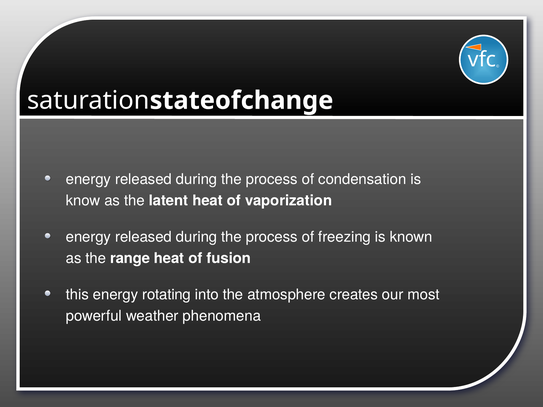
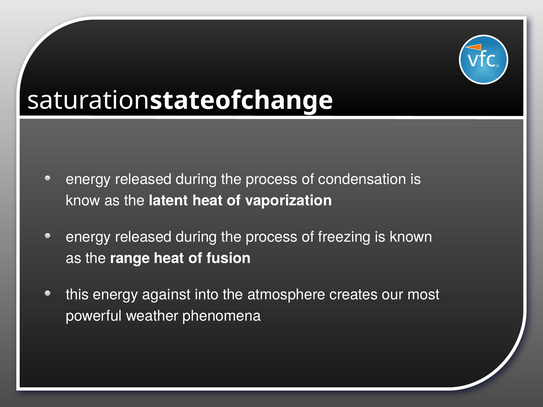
rotating: rotating -> against
